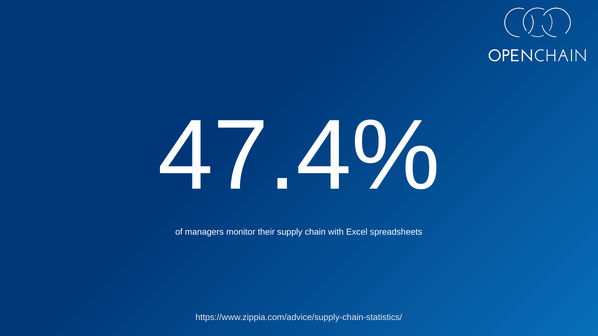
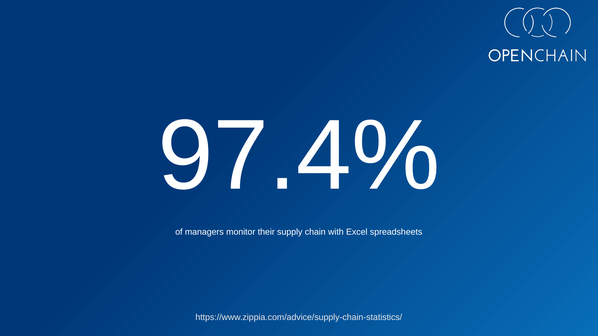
47.4%: 47.4% -> 97.4%
